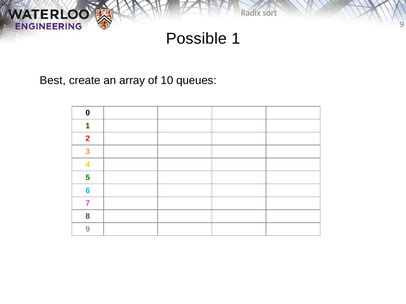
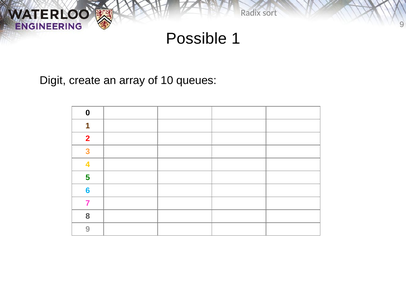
Best: Best -> Digit
